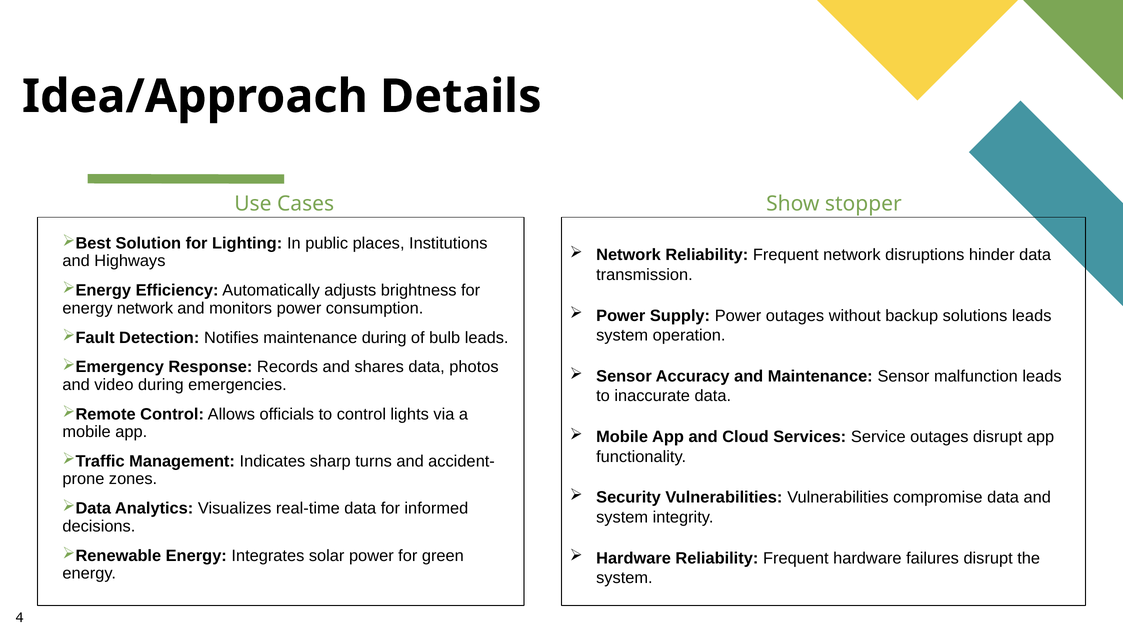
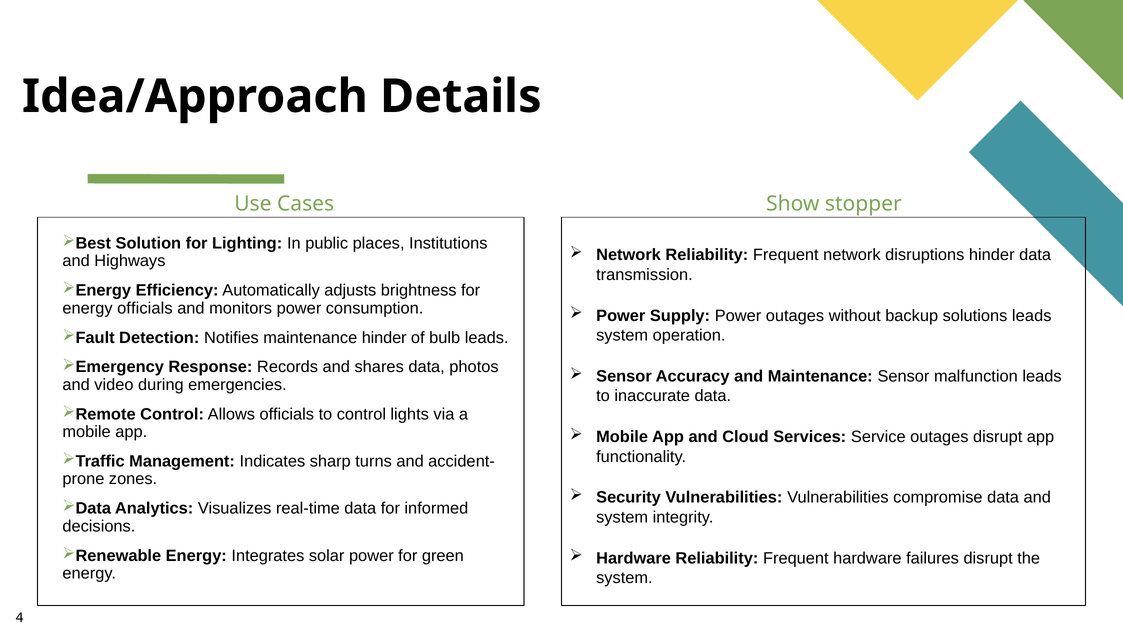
energy network: network -> officials
maintenance during: during -> hinder
